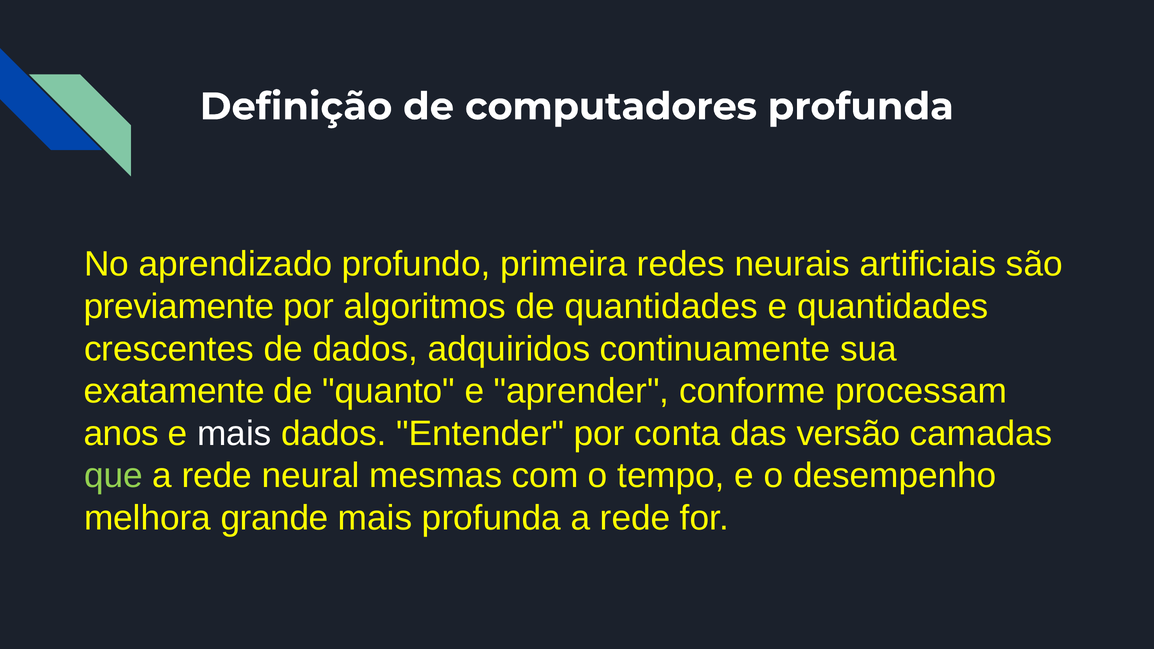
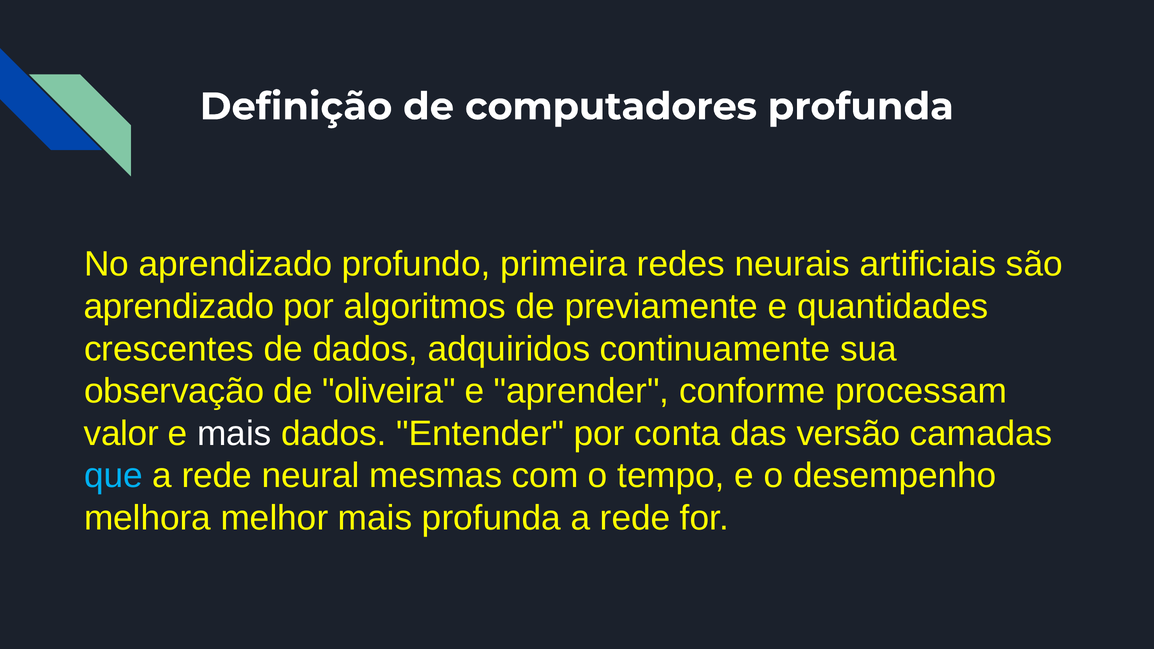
previamente at (179, 307): previamente -> aprendizado
de quantidades: quantidades -> previamente
exatamente: exatamente -> observação
quanto: quanto -> oliveira
anos: anos -> valor
que colour: light green -> light blue
grande: grande -> melhor
